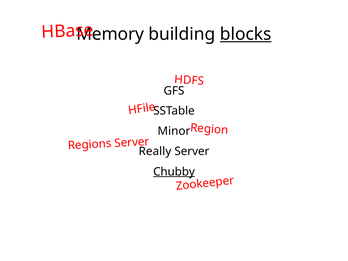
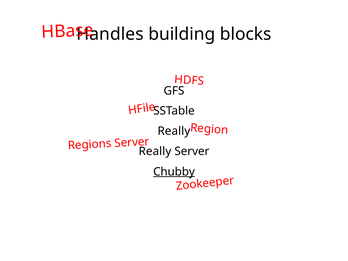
Memory: Memory -> Handles
blocks underline: present -> none
Minor at (174, 131): Minor -> Really
